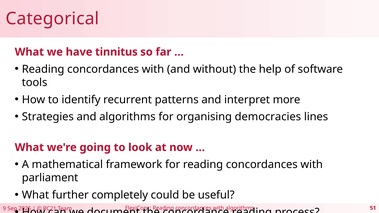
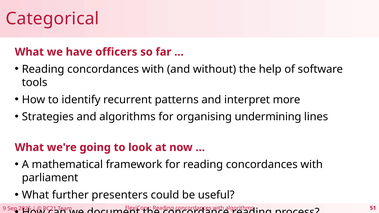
tinnitus: tinnitus -> officers
democracies: democracies -> undermining
completely: completely -> presenters
